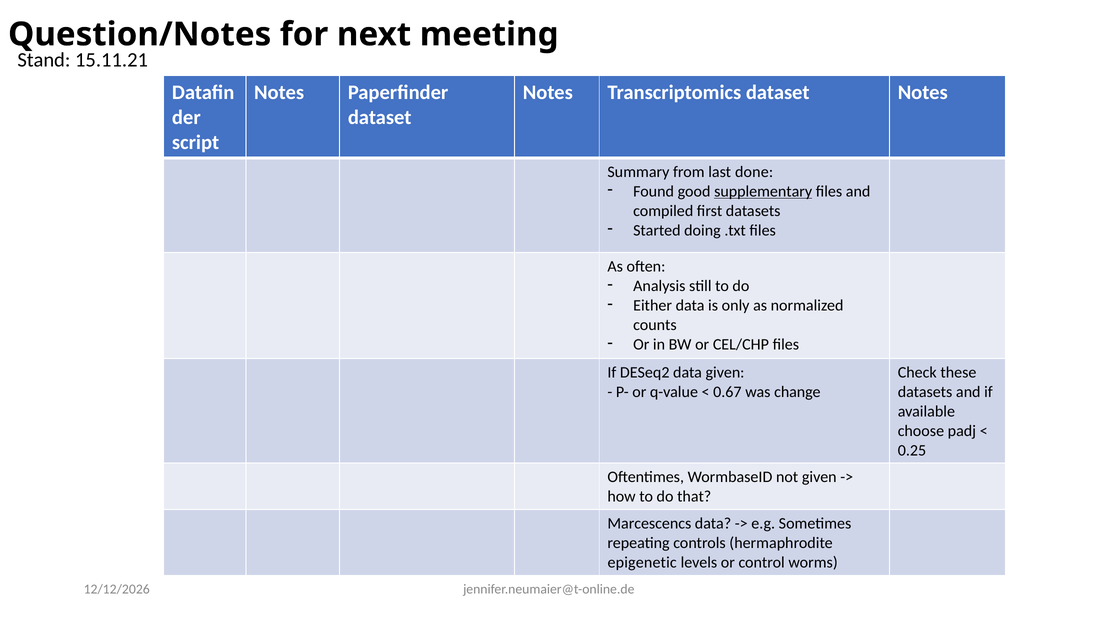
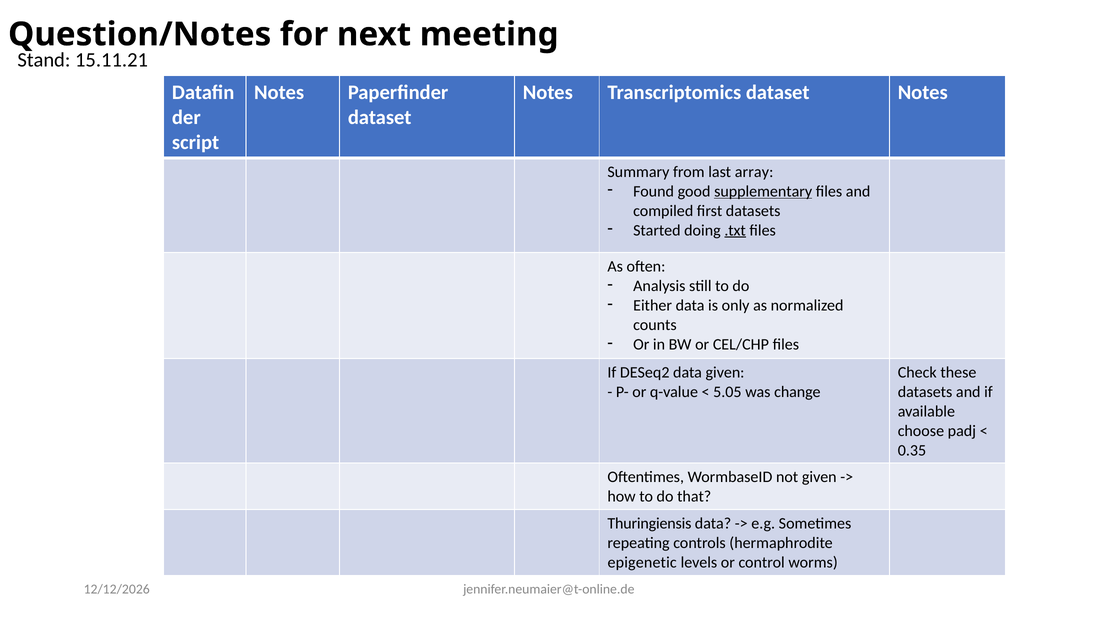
done: done -> array
.txt underline: none -> present
0.67: 0.67 -> 5.05
0.25: 0.25 -> 0.35
Marcescencs: Marcescencs -> Thuringiensis
